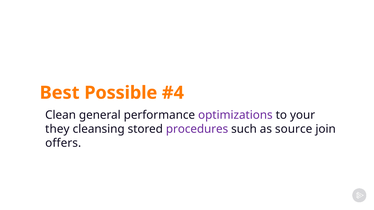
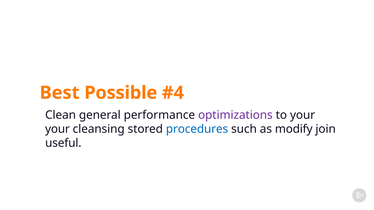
they at (57, 129): they -> your
procedures colour: purple -> blue
source: source -> modify
offers: offers -> useful
